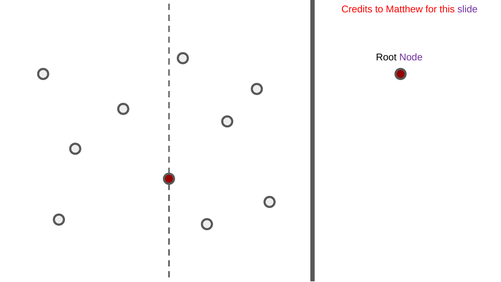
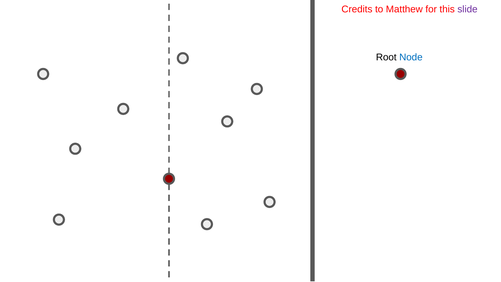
Node colour: purple -> blue
